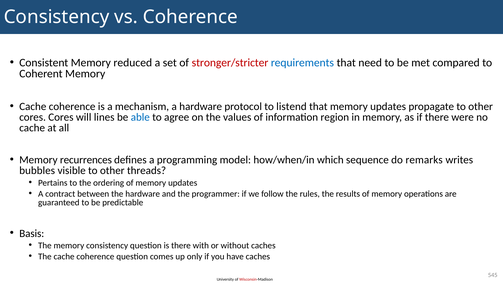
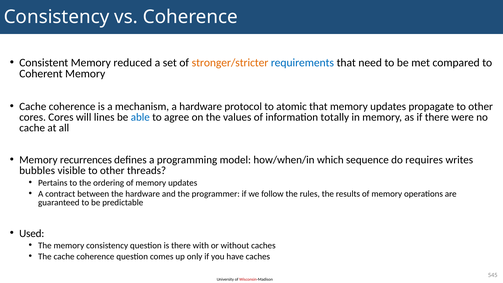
stronger/stricter colour: red -> orange
listend: listend -> atomic
region: region -> totally
remarks: remarks -> requires
Basis: Basis -> Used
